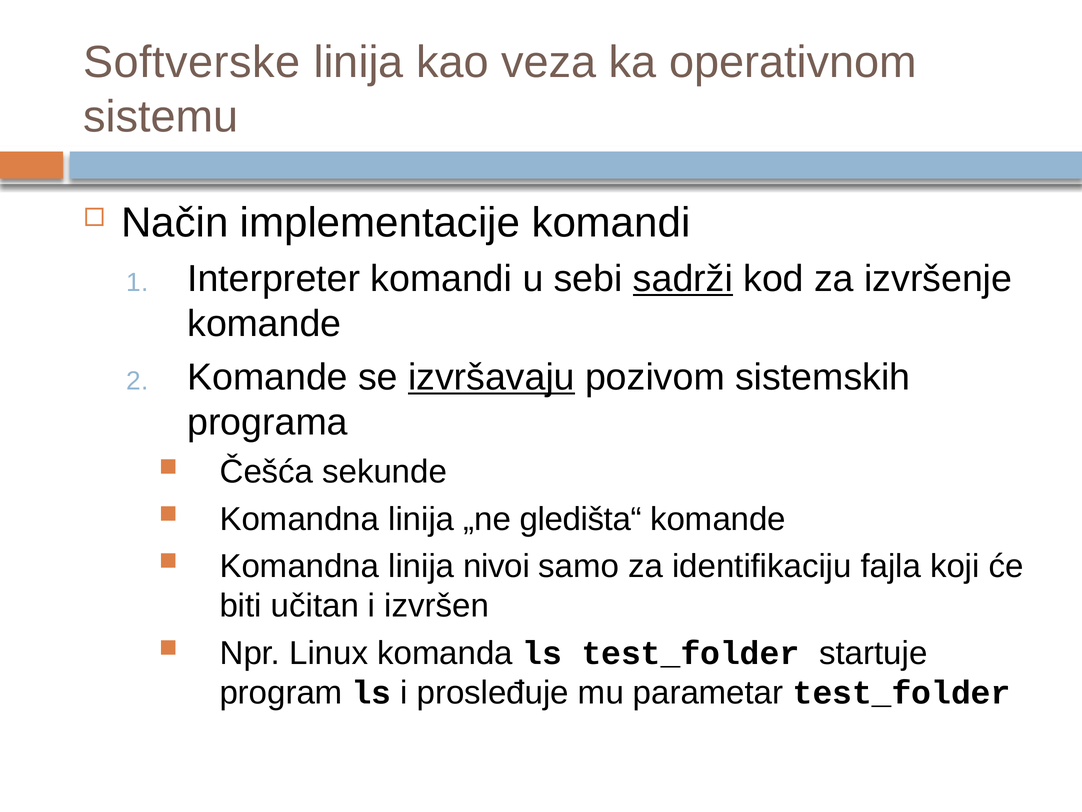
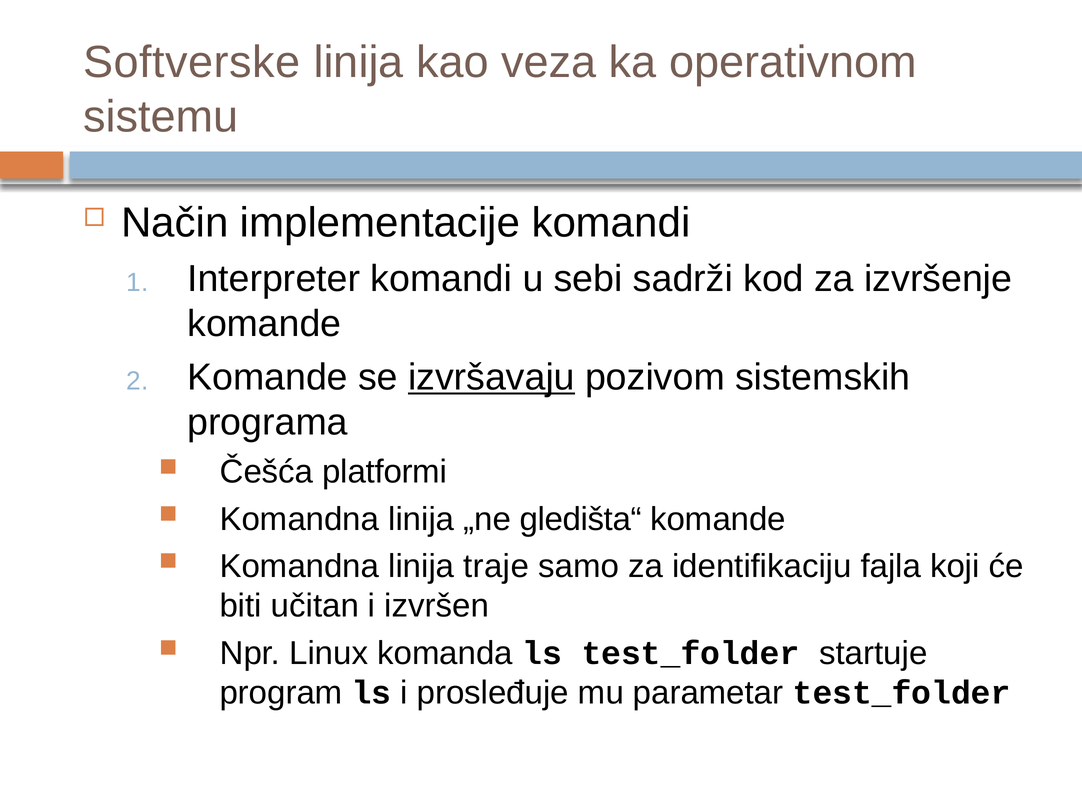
sadrži underline: present -> none
sekunde: sekunde -> platformi
nivoi: nivoi -> traje
